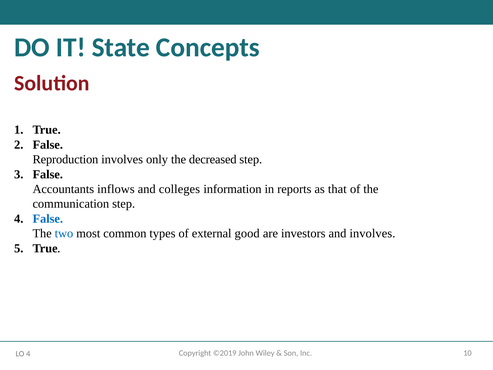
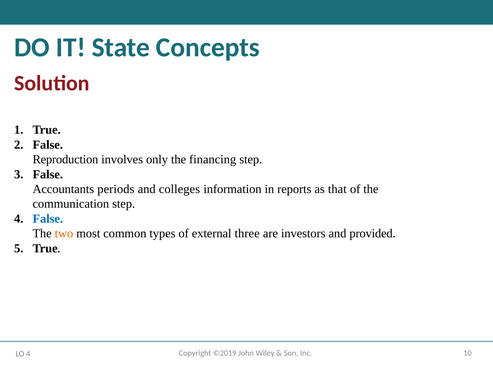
decreased: decreased -> financing
inflows: inflows -> periods
two colour: blue -> orange
good: good -> three
and involves: involves -> provided
